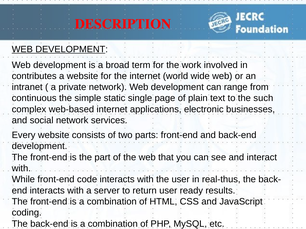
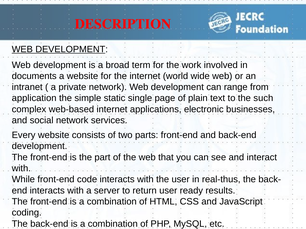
contributes: contributes -> documents
continuous: continuous -> application
